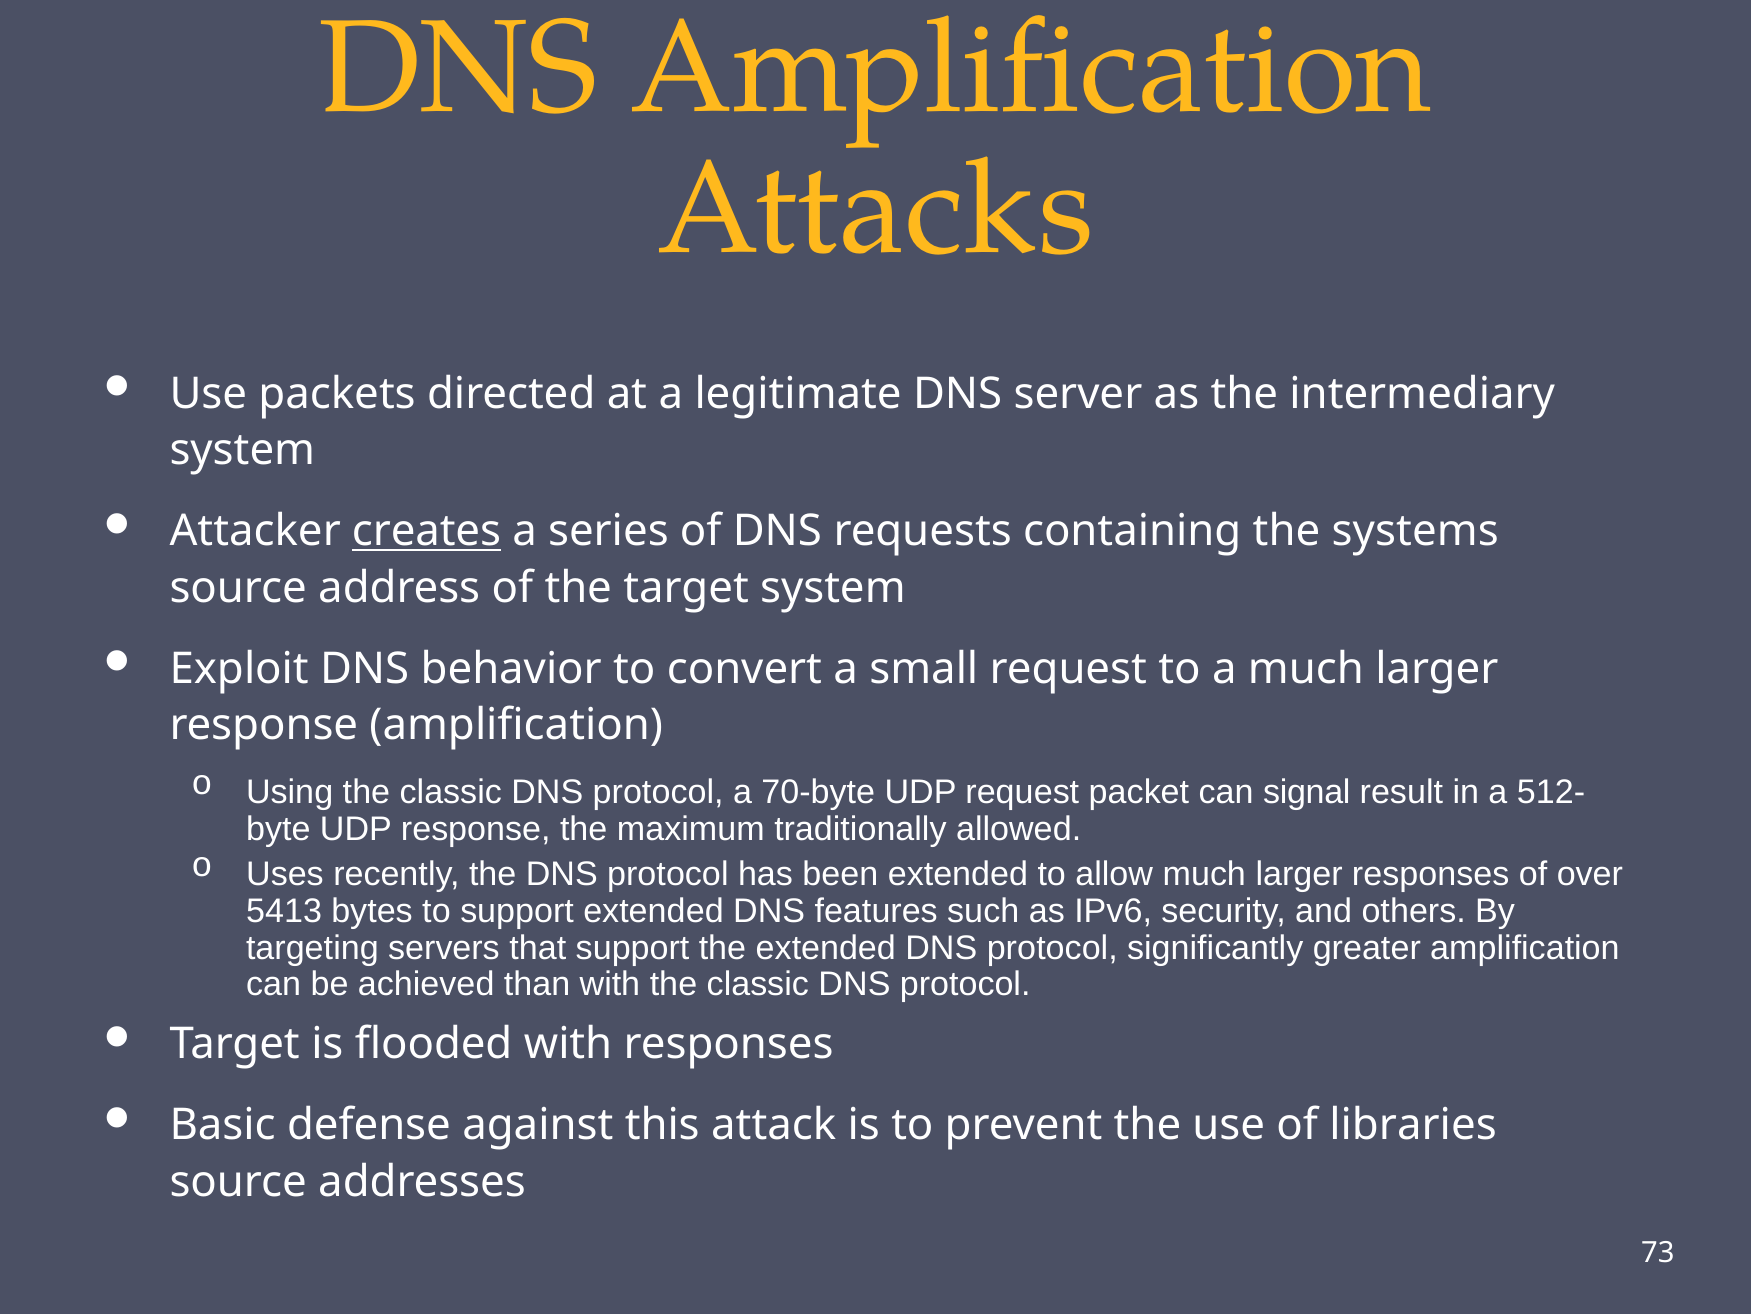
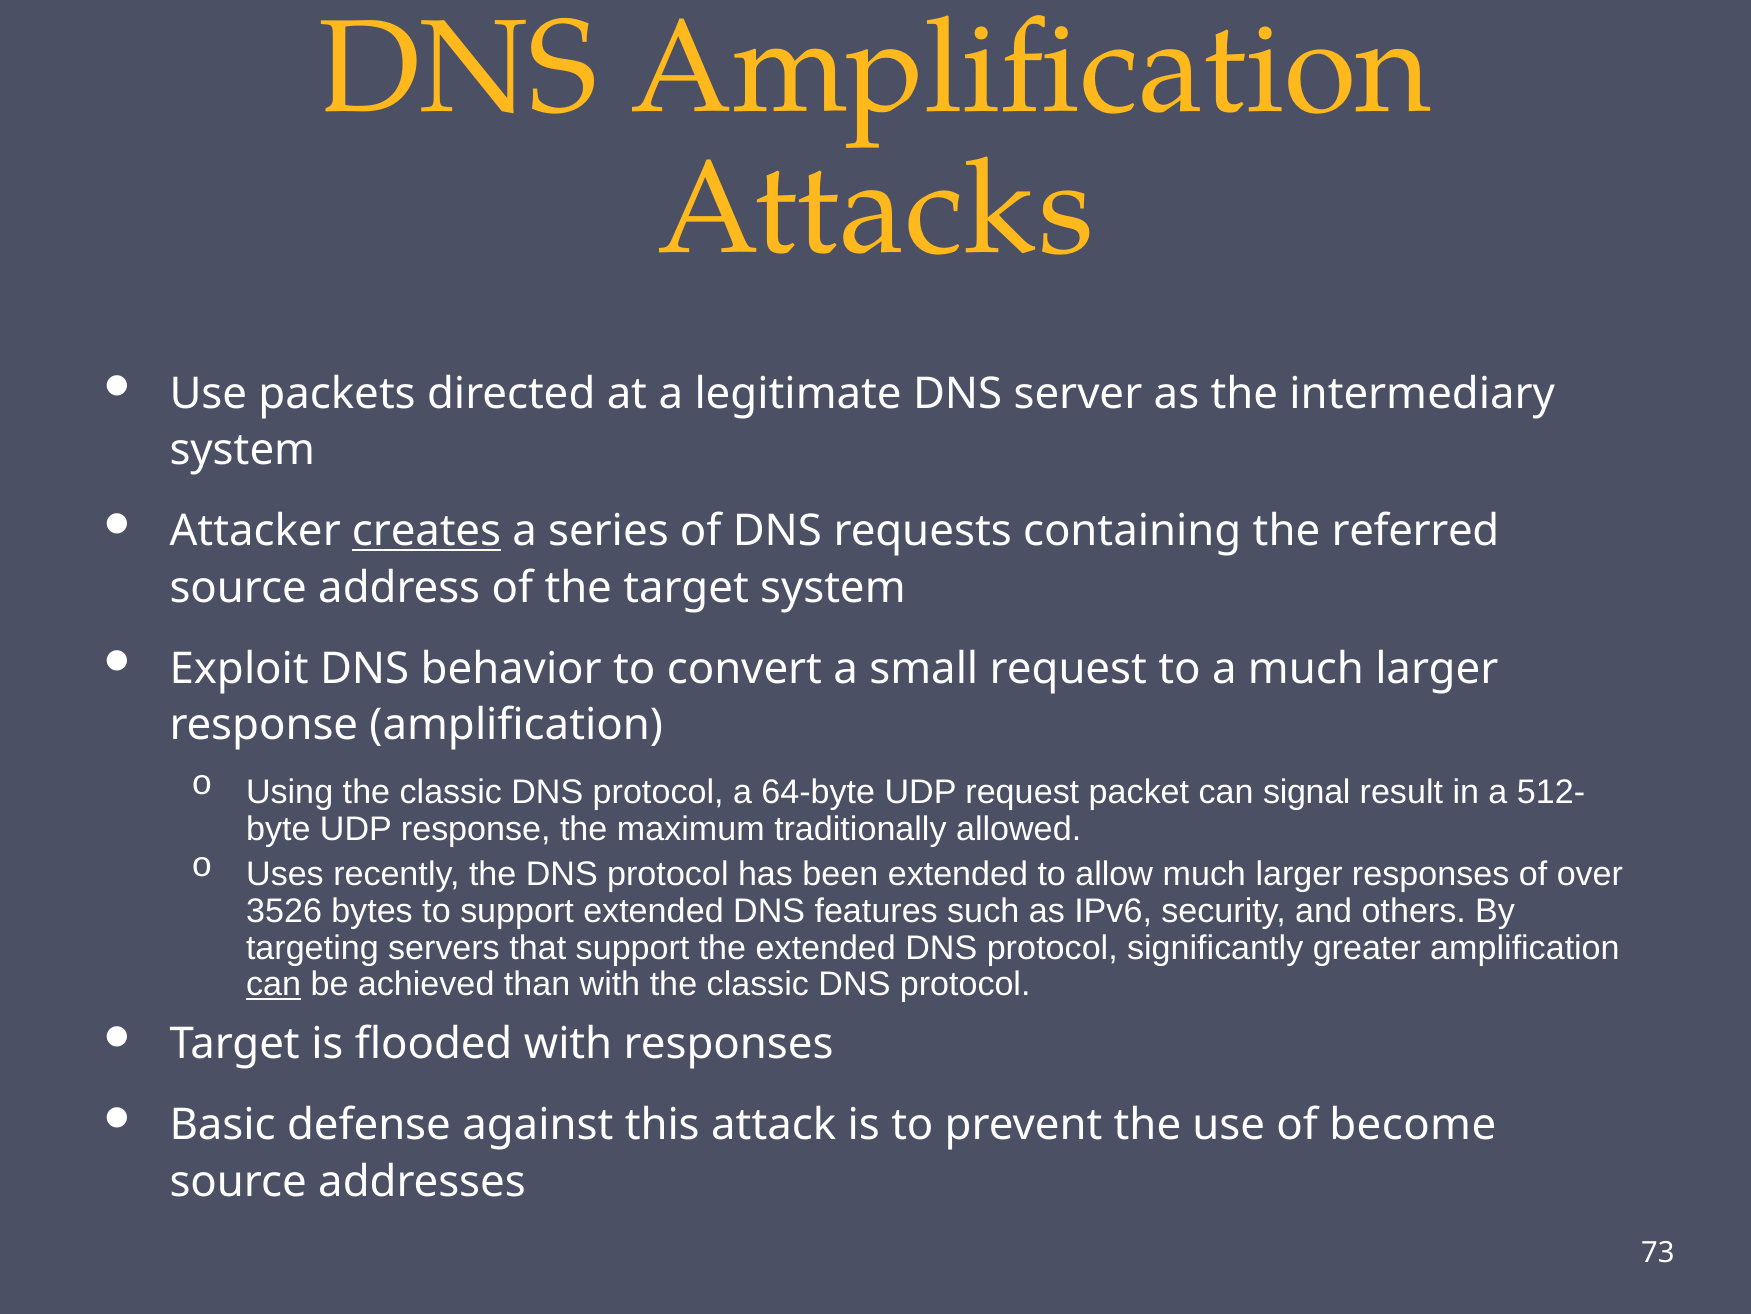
systems: systems -> referred
70-byte: 70-byte -> 64-byte
5413: 5413 -> 3526
can at (274, 984) underline: none -> present
libraries: libraries -> become
